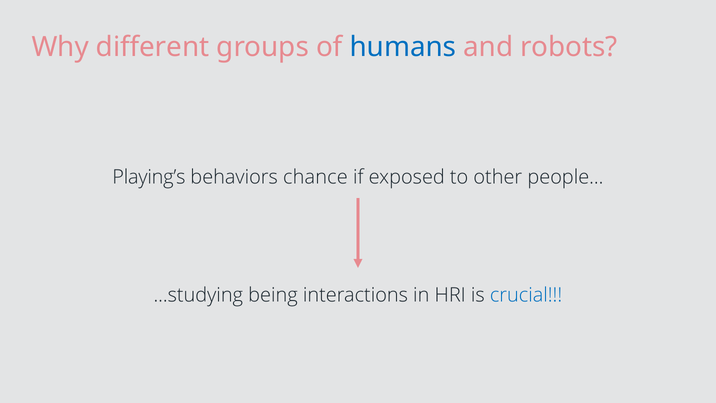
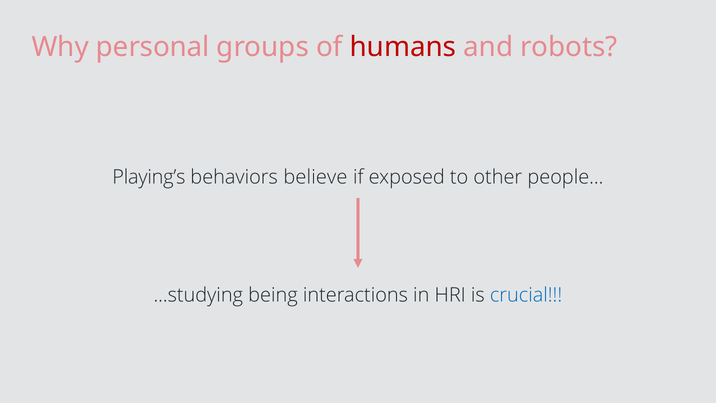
different: different -> personal
humans colour: blue -> red
chance: chance -> believe
